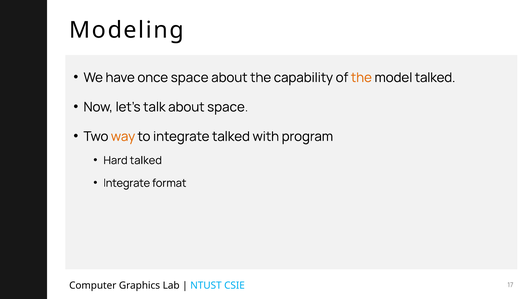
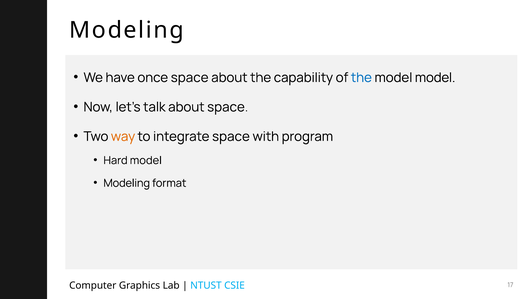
the at (361, 78) colour: orange -> blue
model talked: talked -> model
integrate talked: talked -> space
Hard talked: talked -> model
Integrate at (127, 183): Integrate -> Modeling
